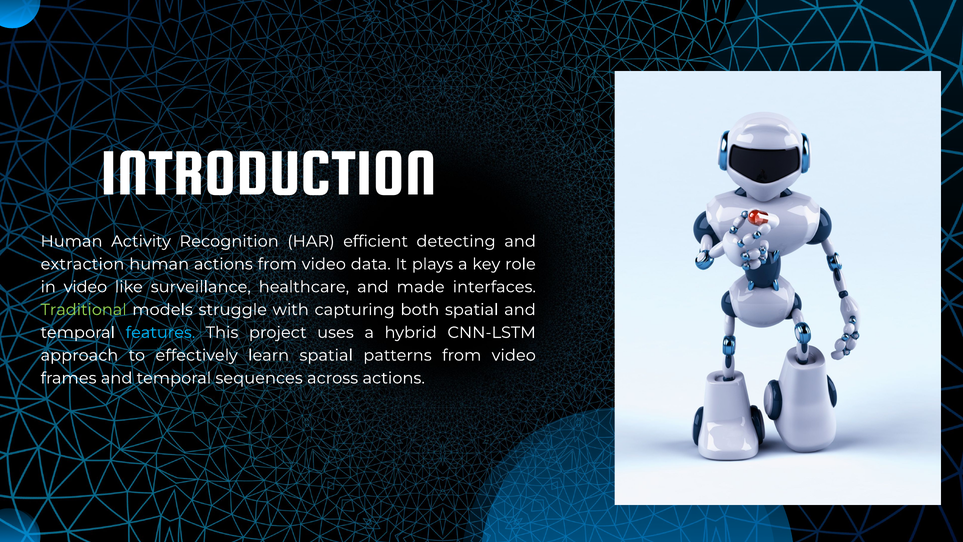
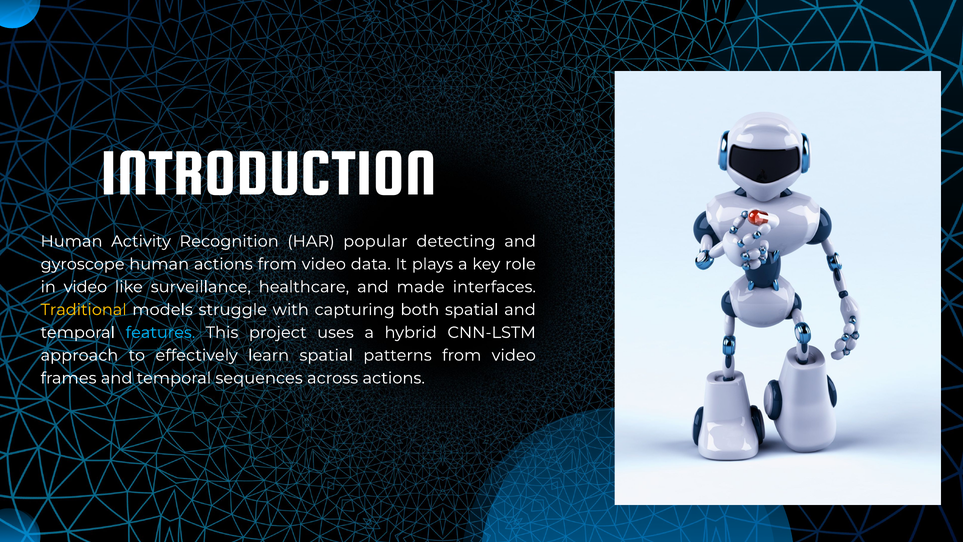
efficient: efficient -> popular
extraction: extraction -> gyroscope
Traditional colour: light green -> yellow
